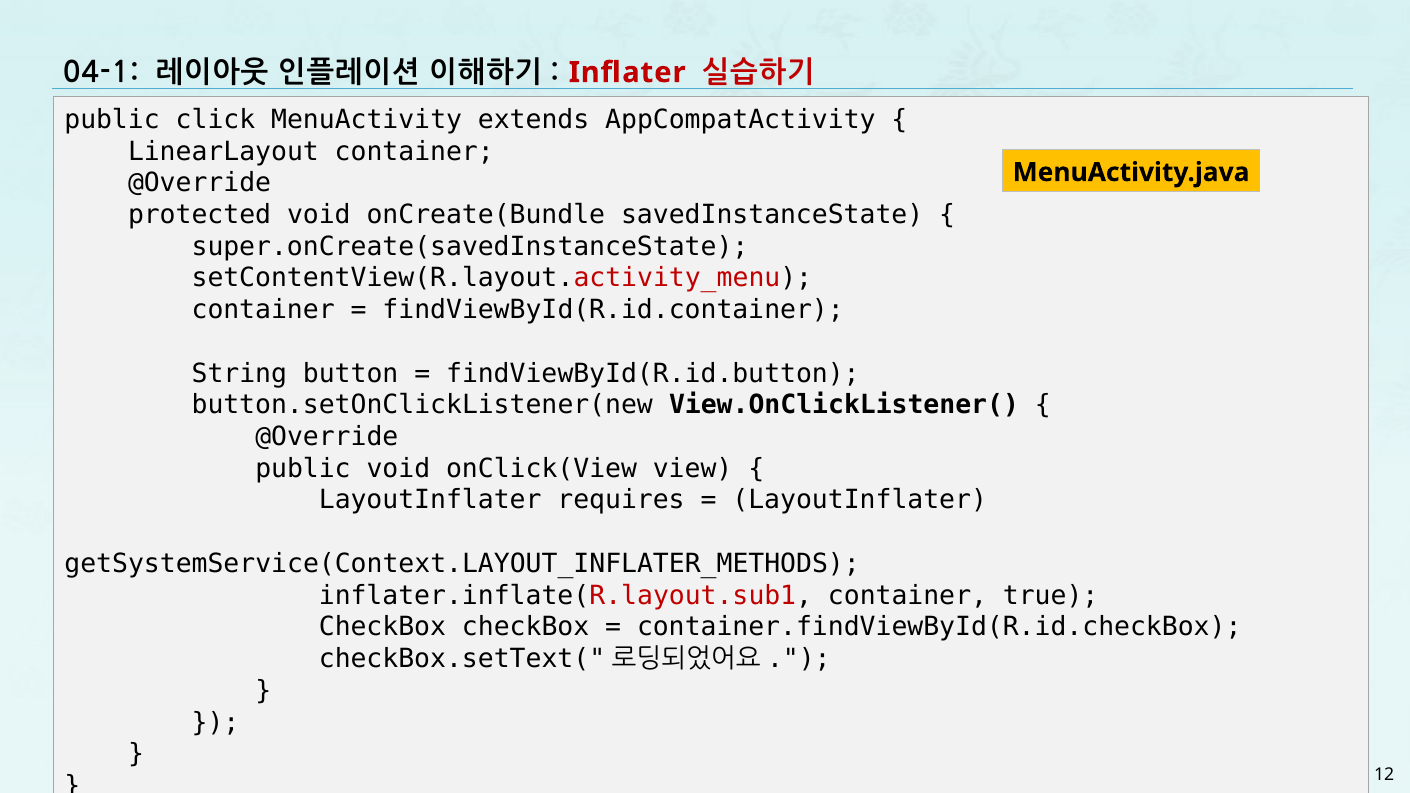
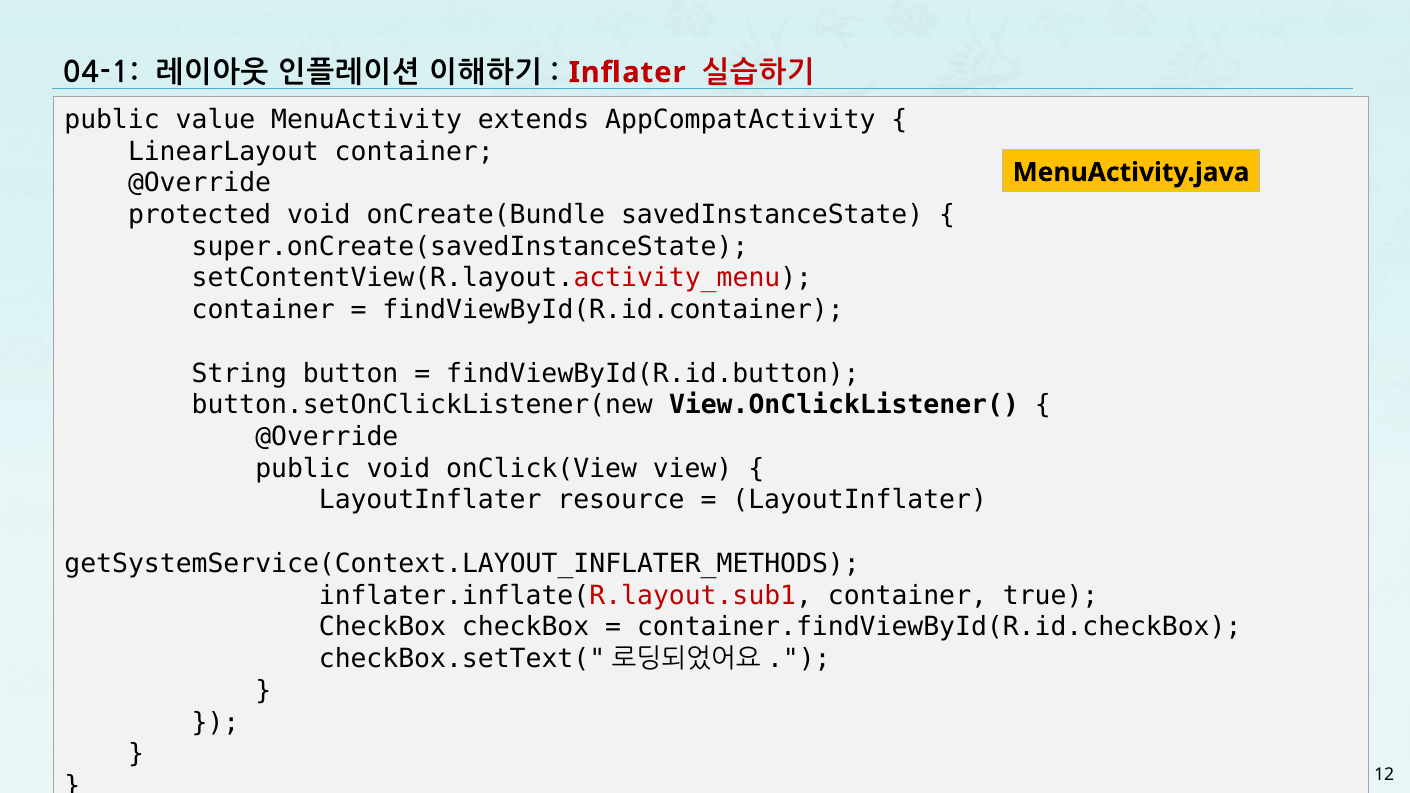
click: click -> value
requires: requires -> resource
